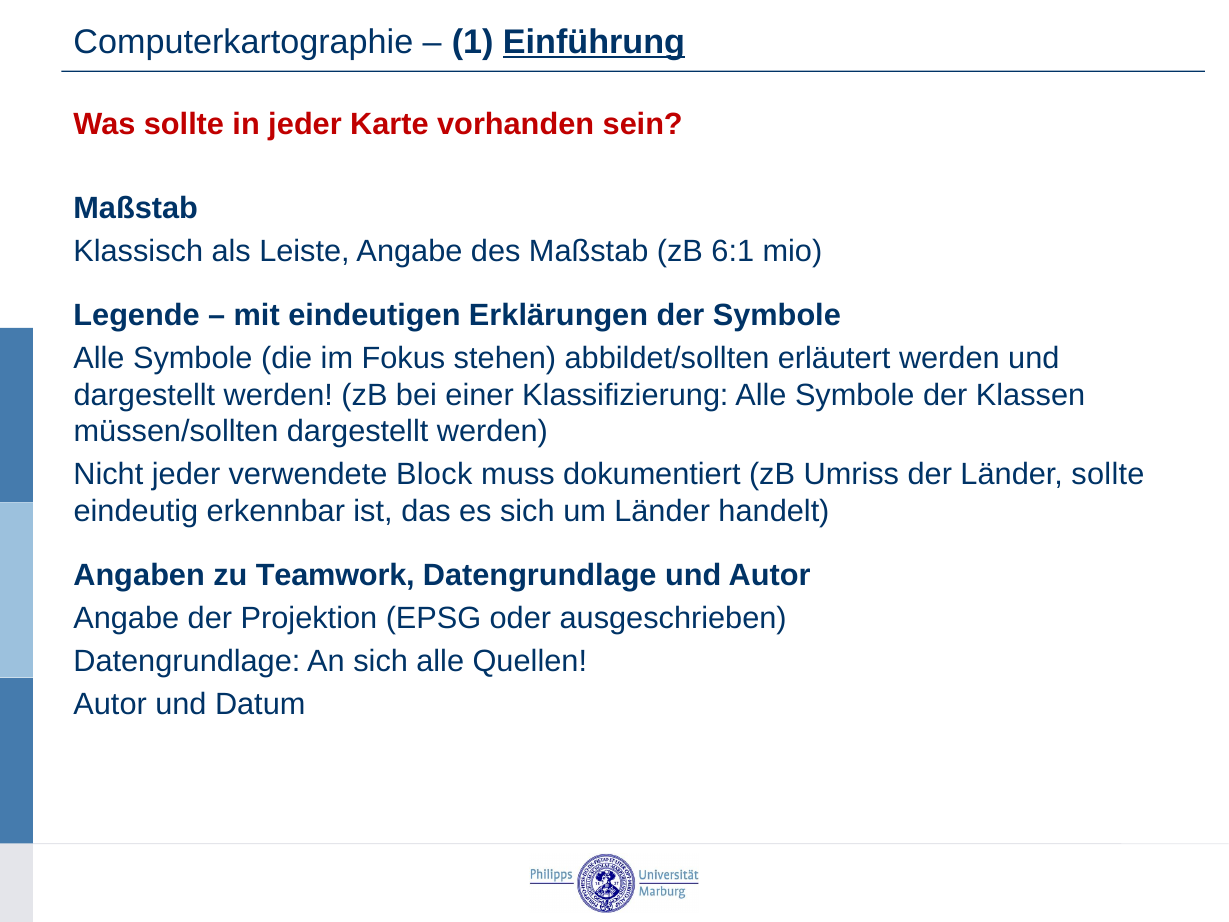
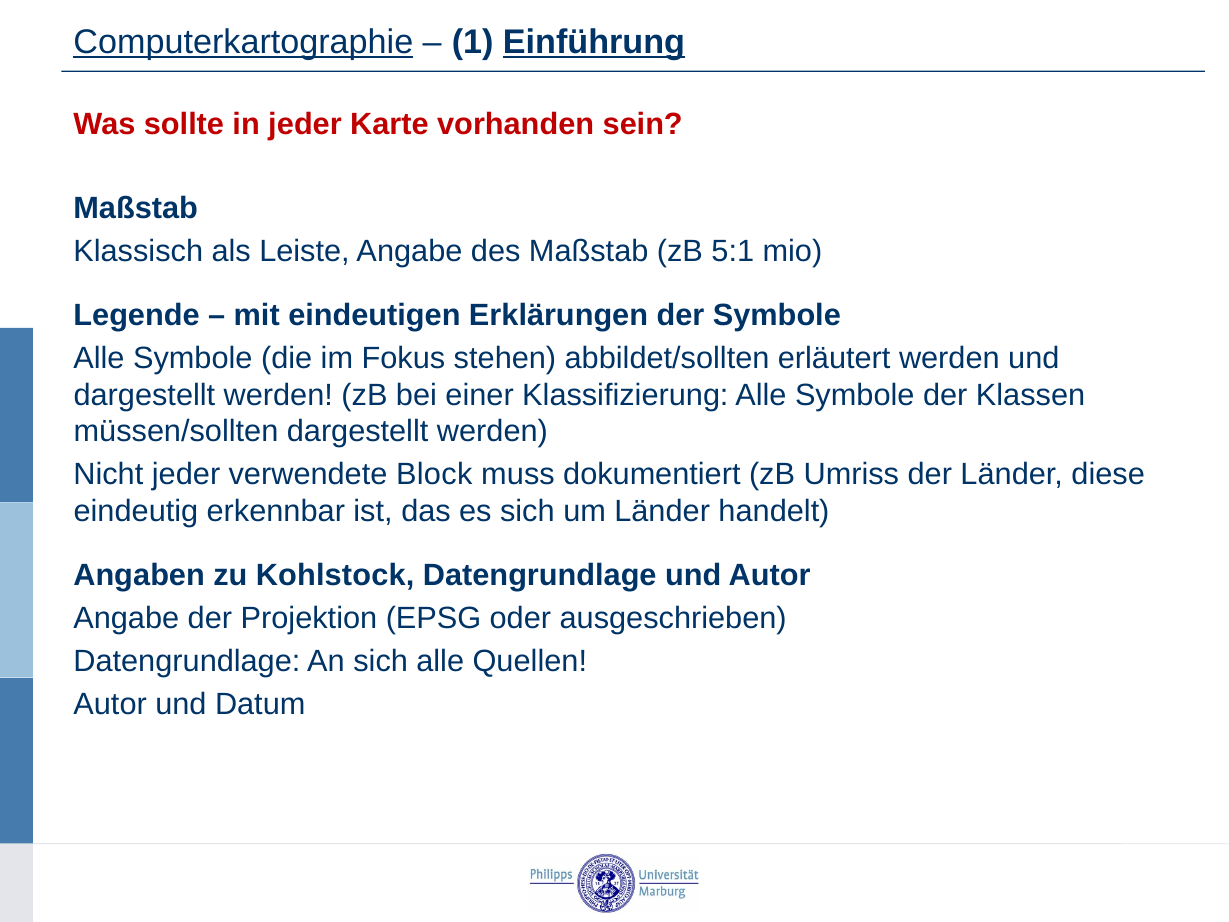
Computerkartographie underline: none -> present
6:1: 6:1 -> 5:1
Länder sollte: sollte -> diese
Teamwork: Teamwork -> Kohlstock
